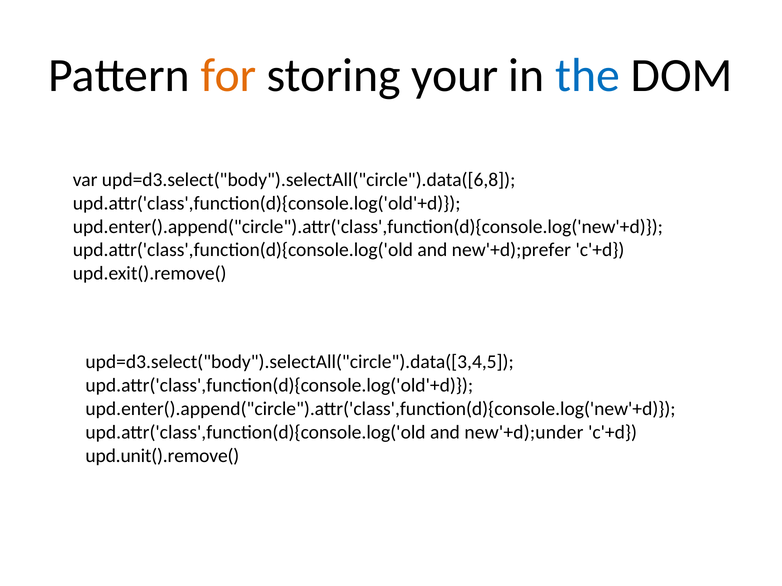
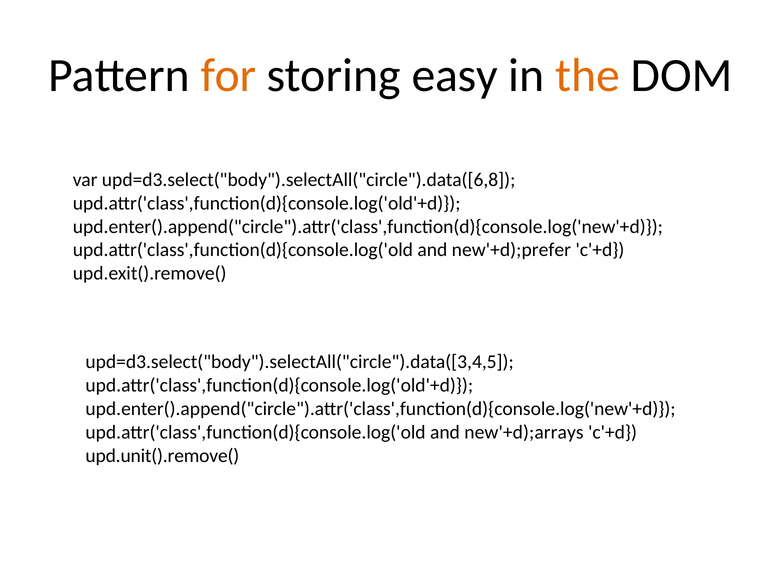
your: your -> easy
the colour: blue -> orange
new'+d);under: new'+d);under -> new'+d);arrays
